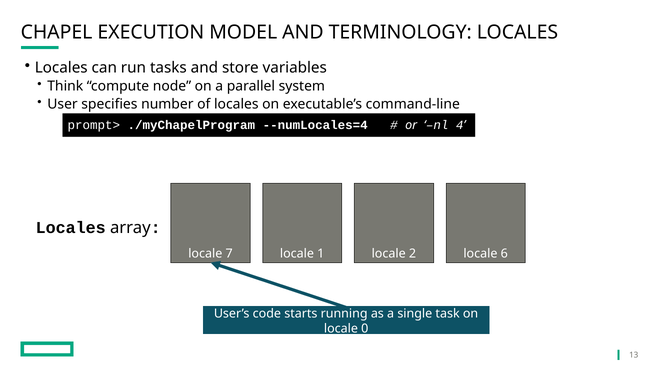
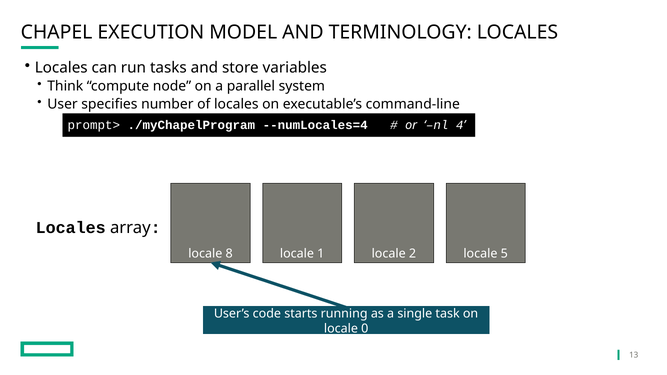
7: 7 -> 8
6: 6 -> 5
